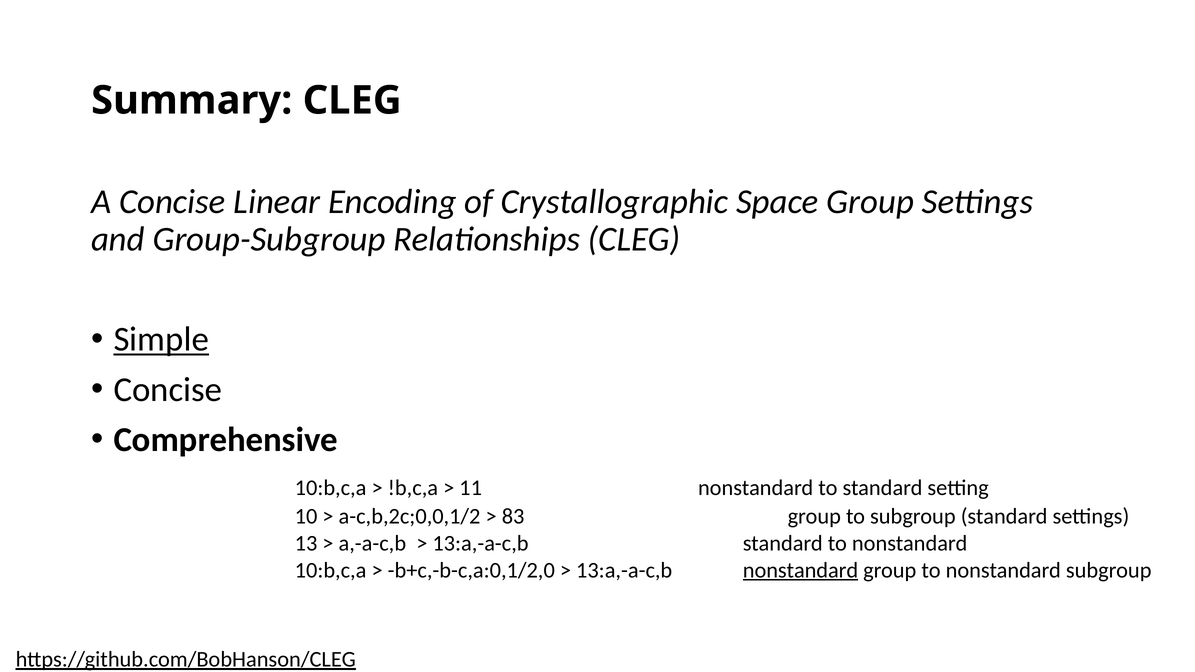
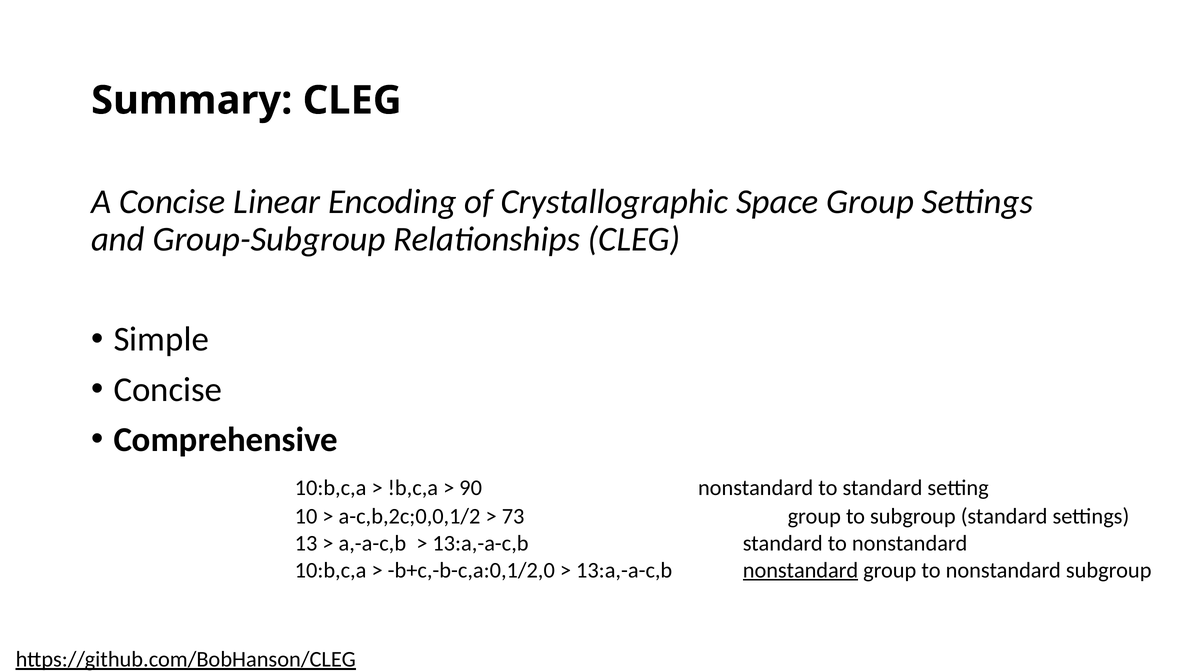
Simple underline: present -> none
11: 11 -> 90
83: 83 -> 73
